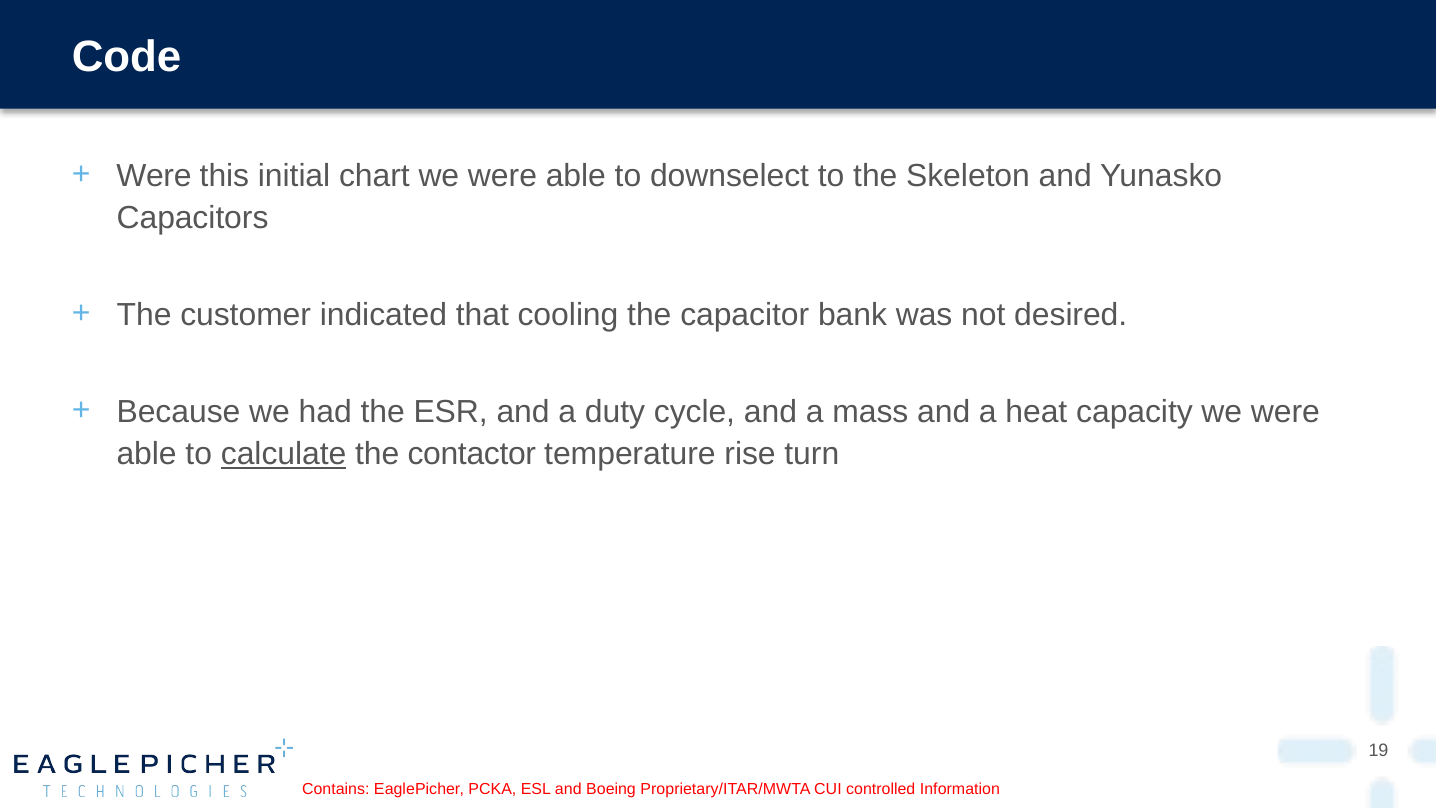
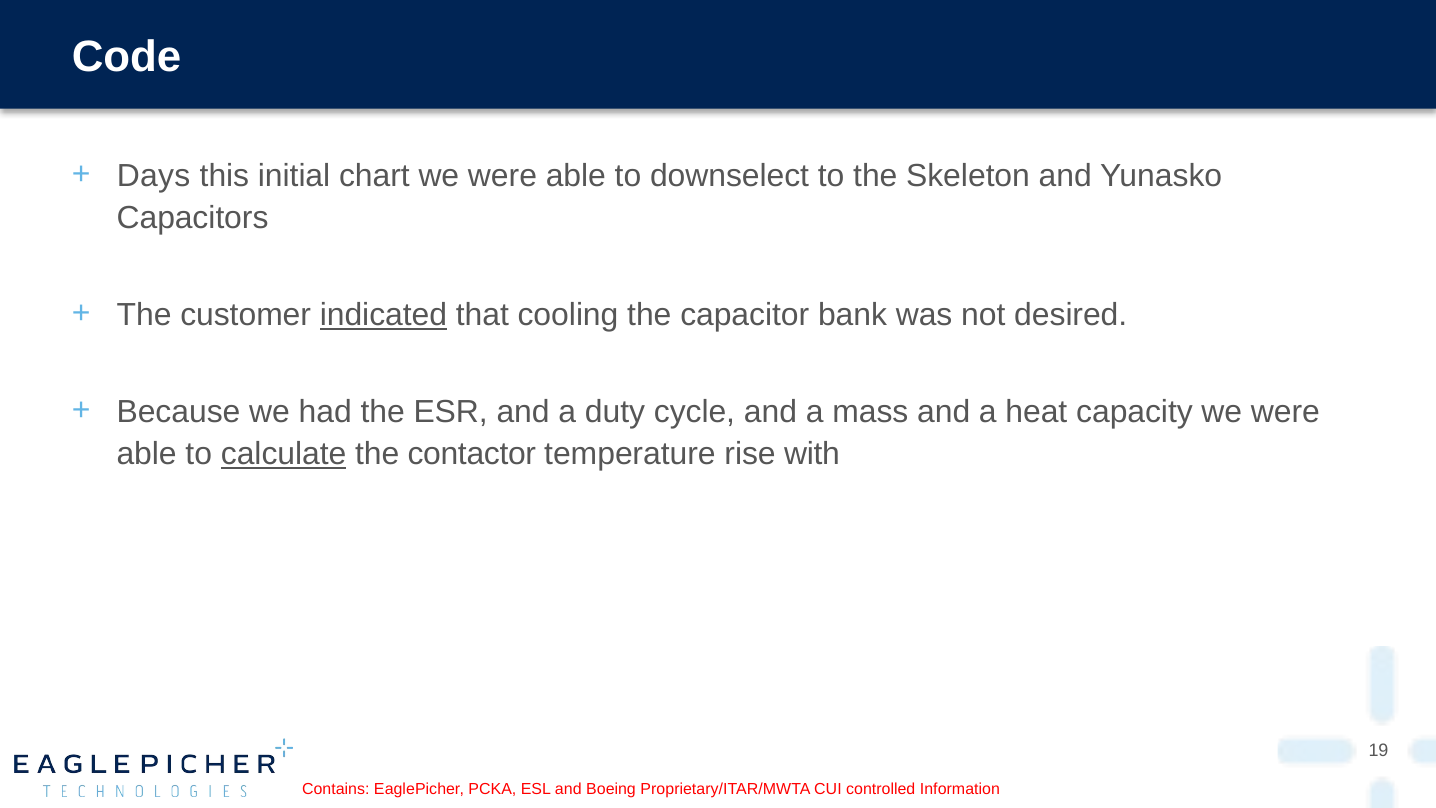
Were at (154, 176): Were -> Days
indicated underline: none -> present
turn: turn -> with
